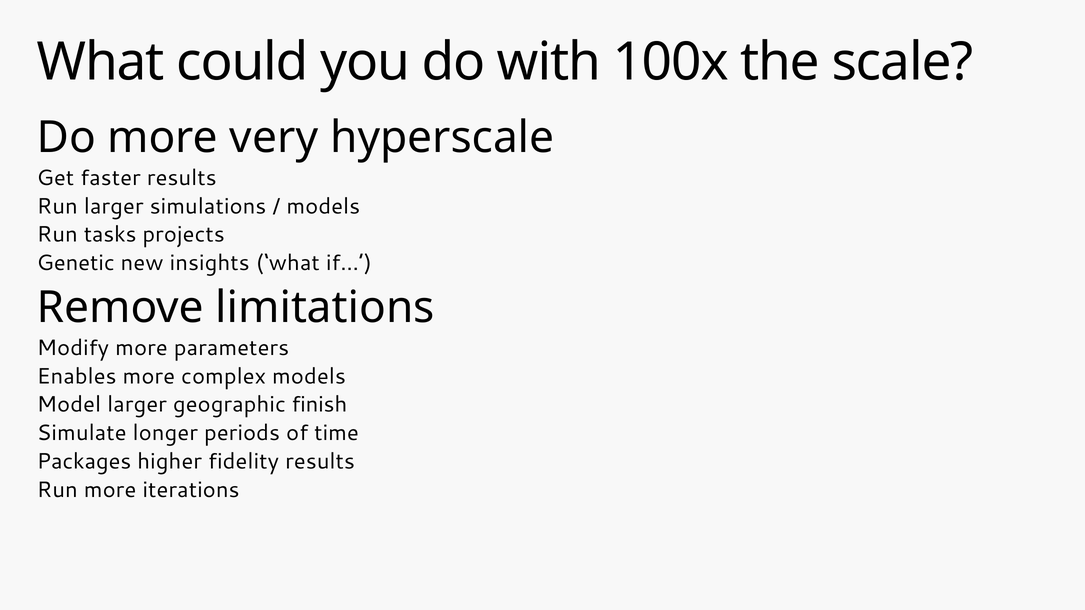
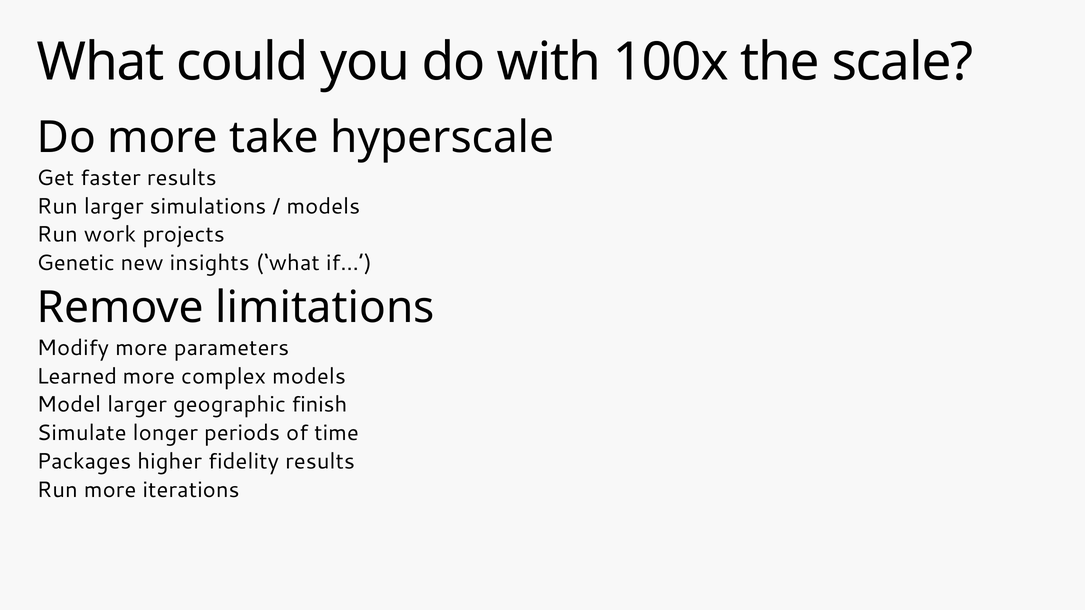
very: very -> take
tasks: tasks -> work
Enables: Enables -> Learned
